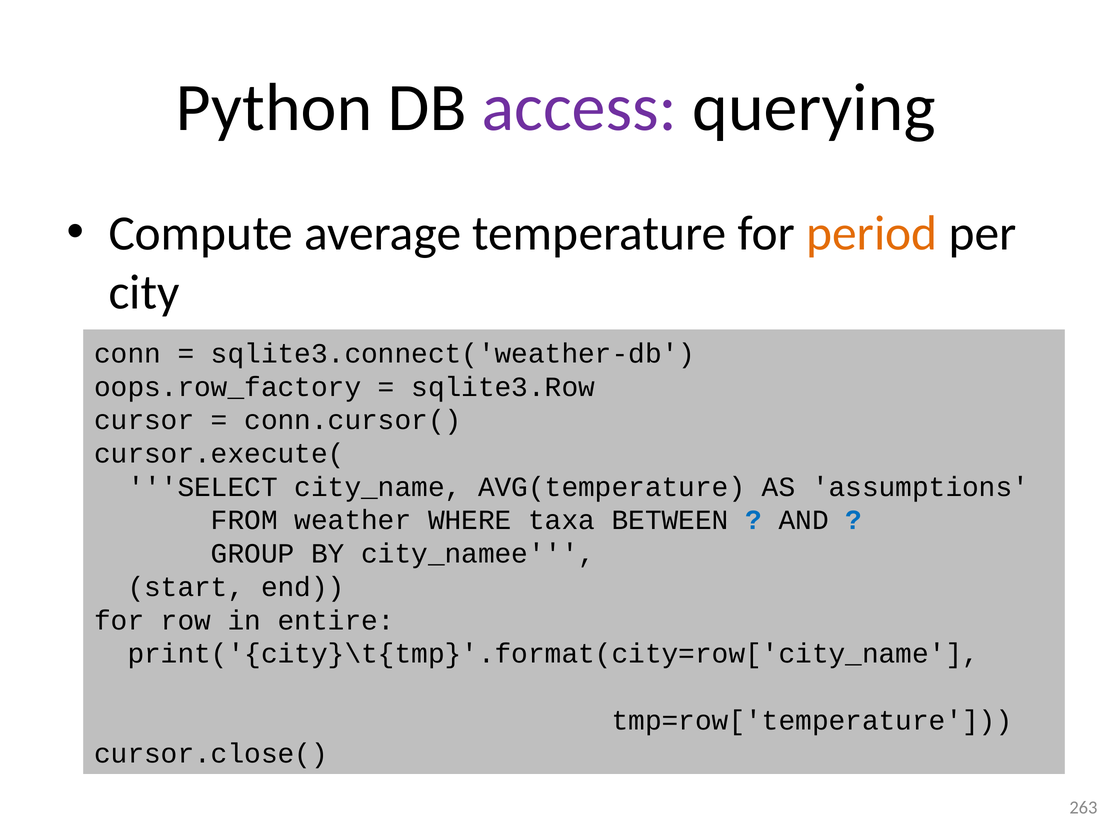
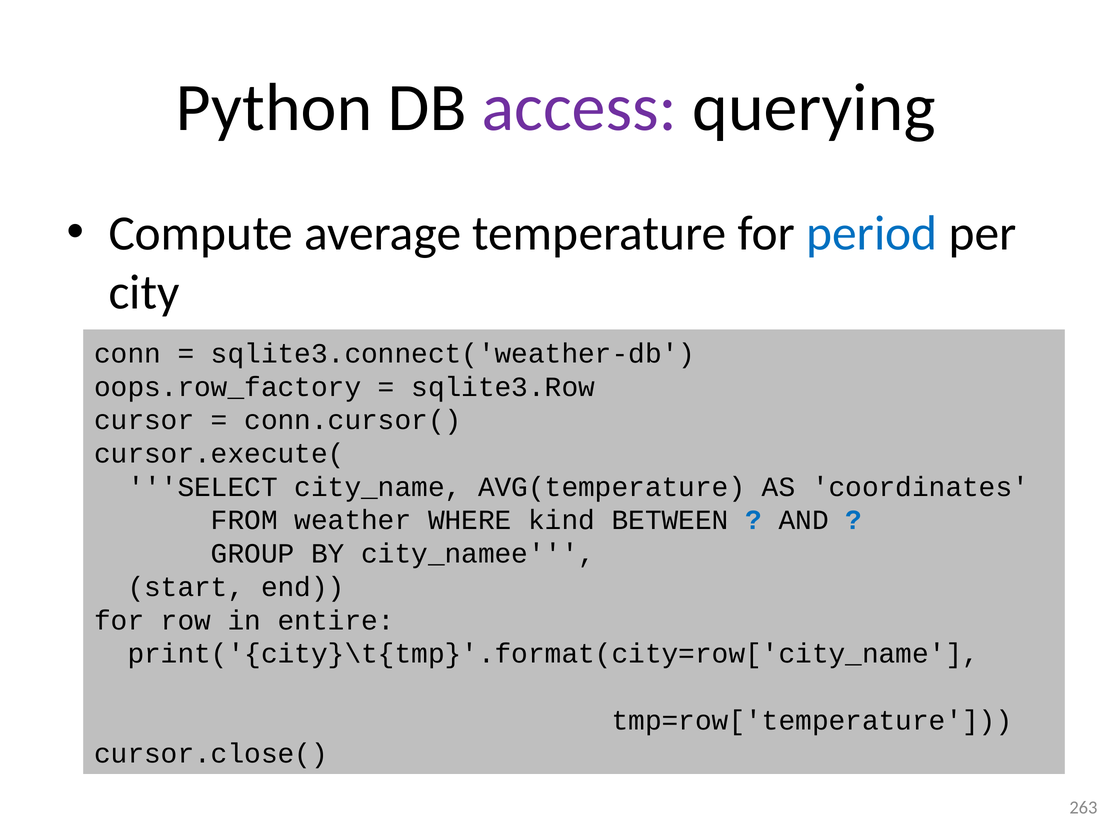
period colour: orange -> blue
assumptions: assumptions -> coordinates
taxa: taxa -> kind
